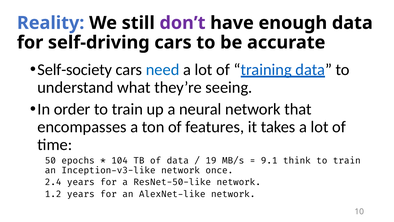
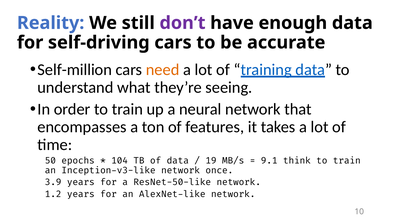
Self-society: Self-society -> Self-million
need colour: blue -> orange
2.4: 2.4 -> 3.9
